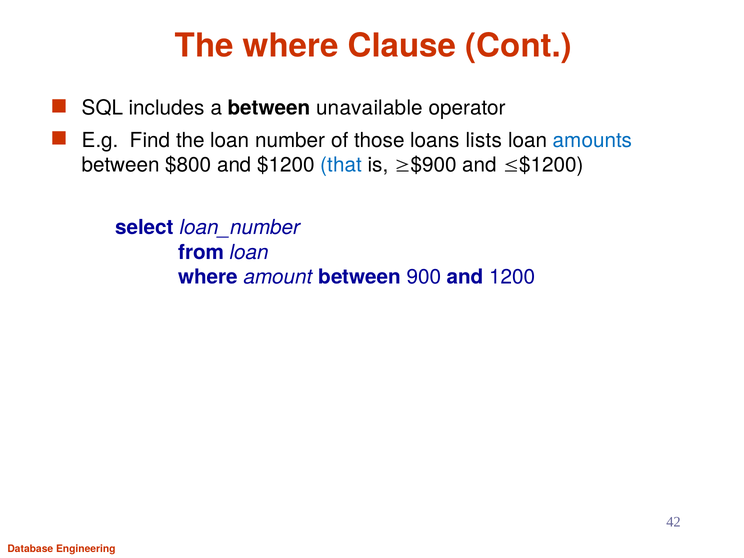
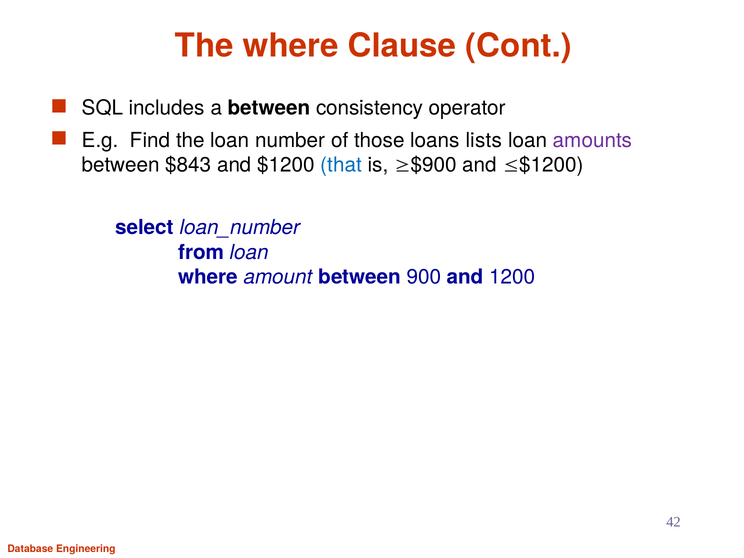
unavailable: unavailable -> consistency
amounts colour: blue -> purple
$800: $800 -> $843
